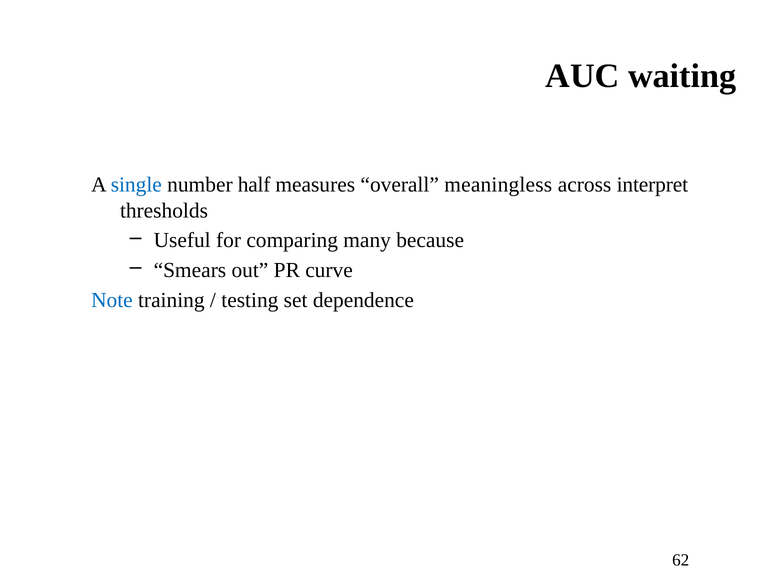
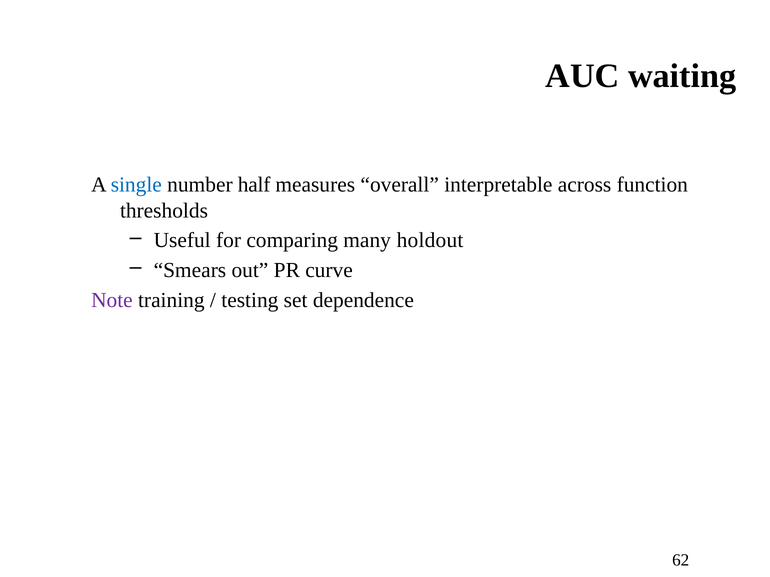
meaningless: meaningless -> interpretable
interpret: interpret -> function
because: because -> holdout
Note colour: blue -> purple
